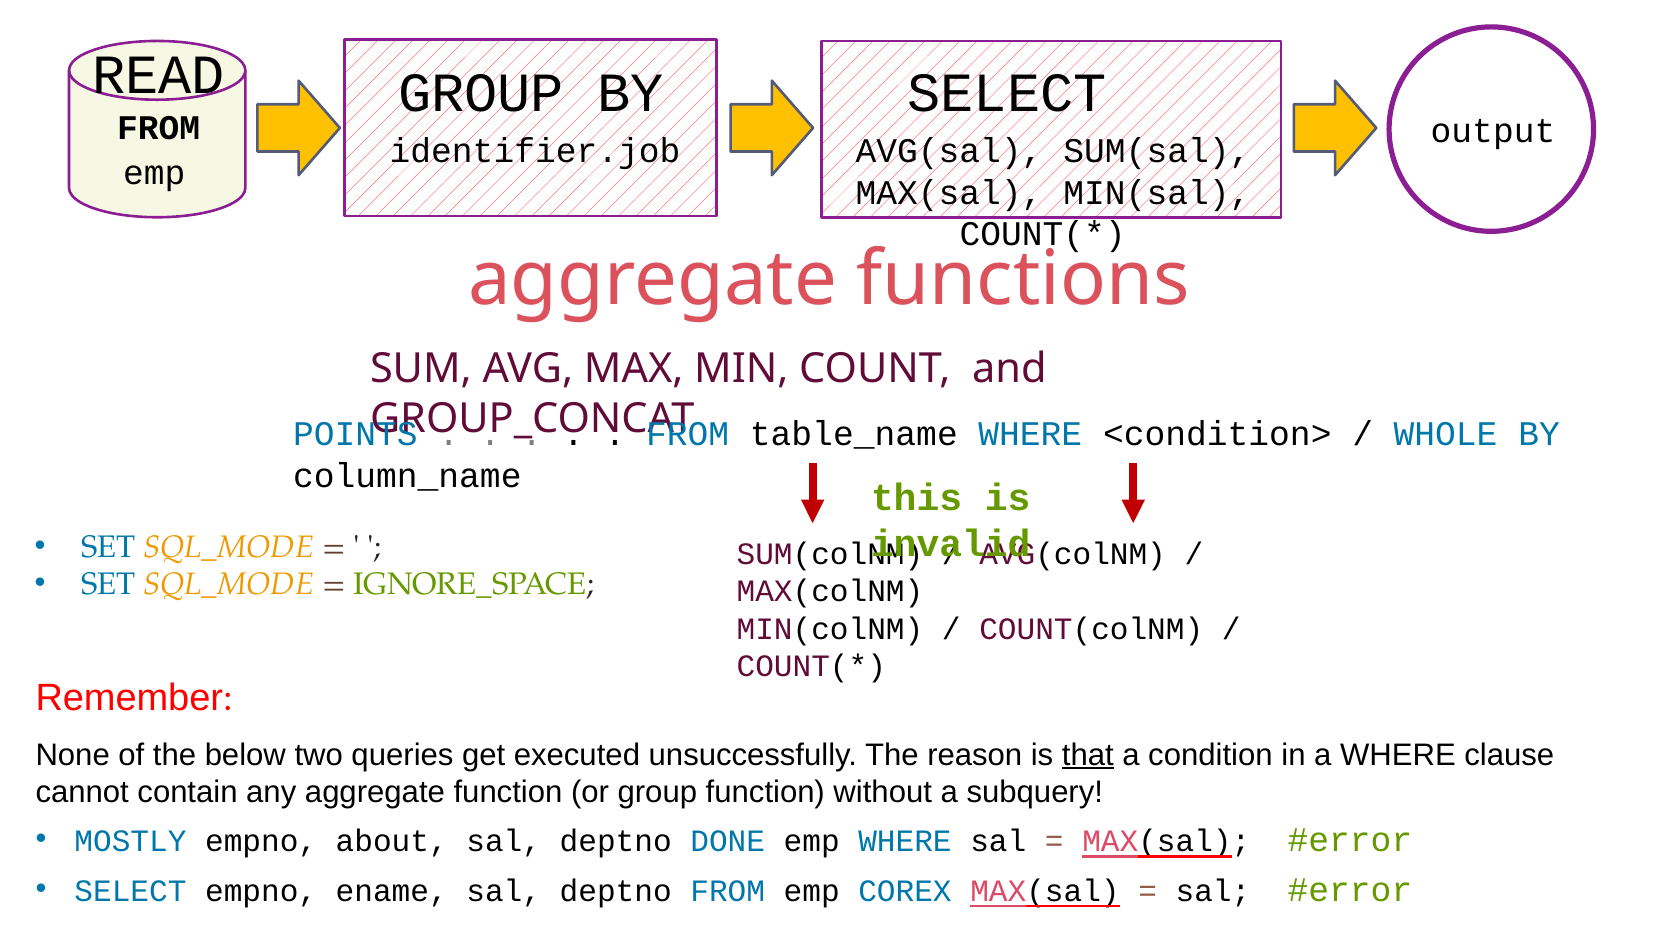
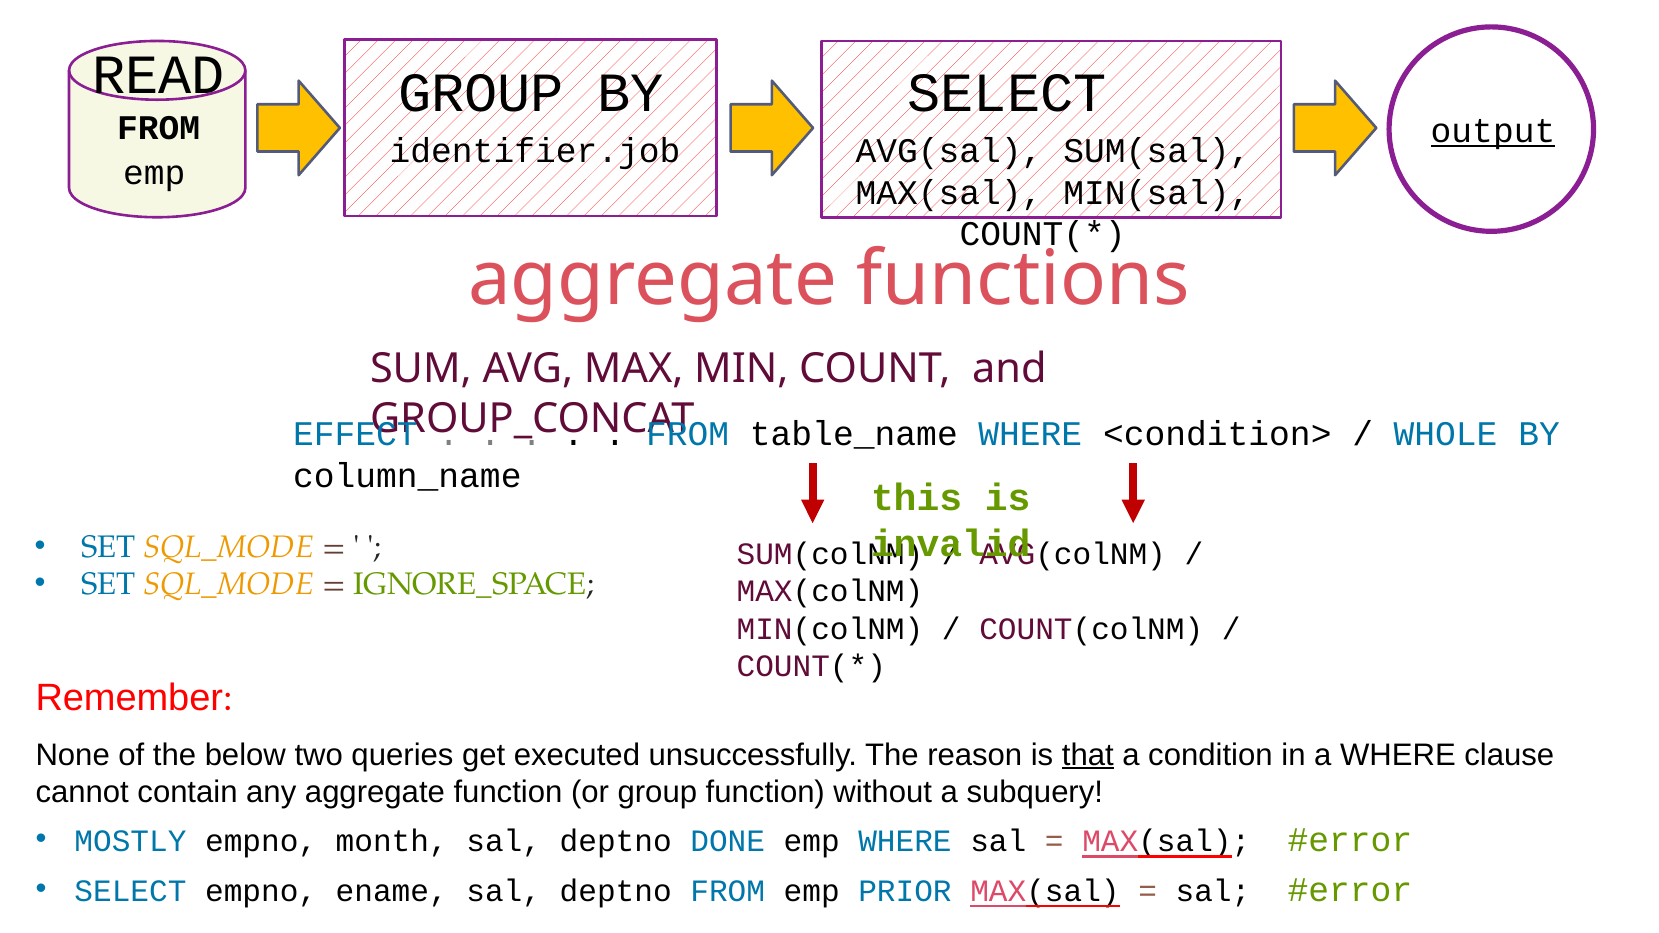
output underline: none -> present
POINTS: POINTS -> EFFECT
about: about -> month
COREX: COREX -> PRIOR
